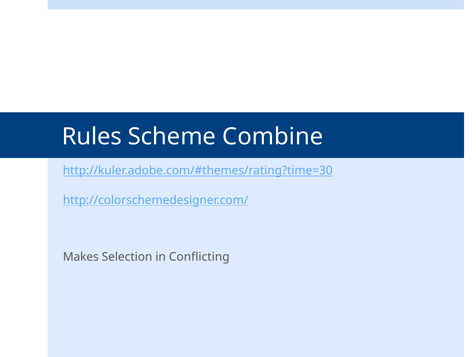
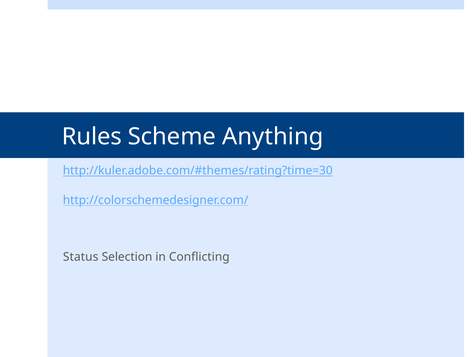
Combine: Combine -> Anything
Makes: Makes -> Status
